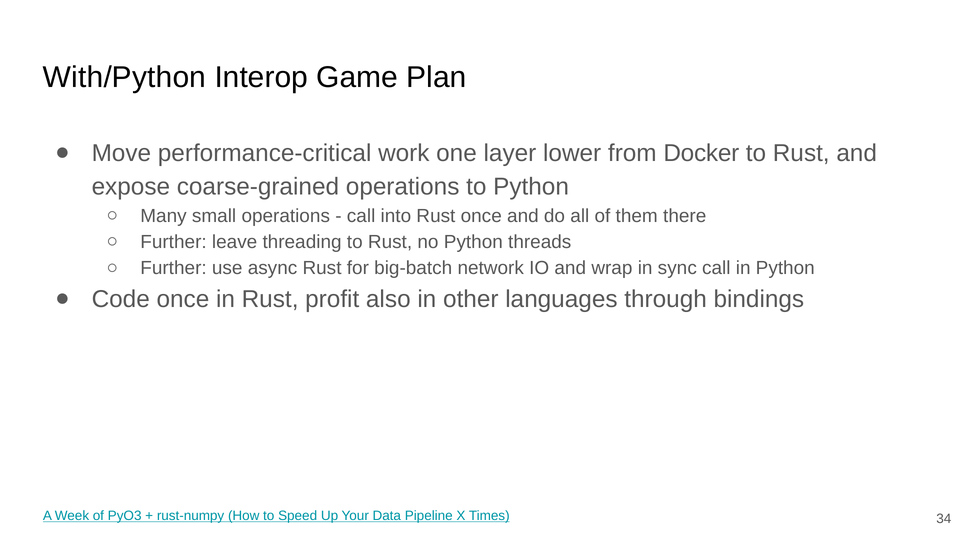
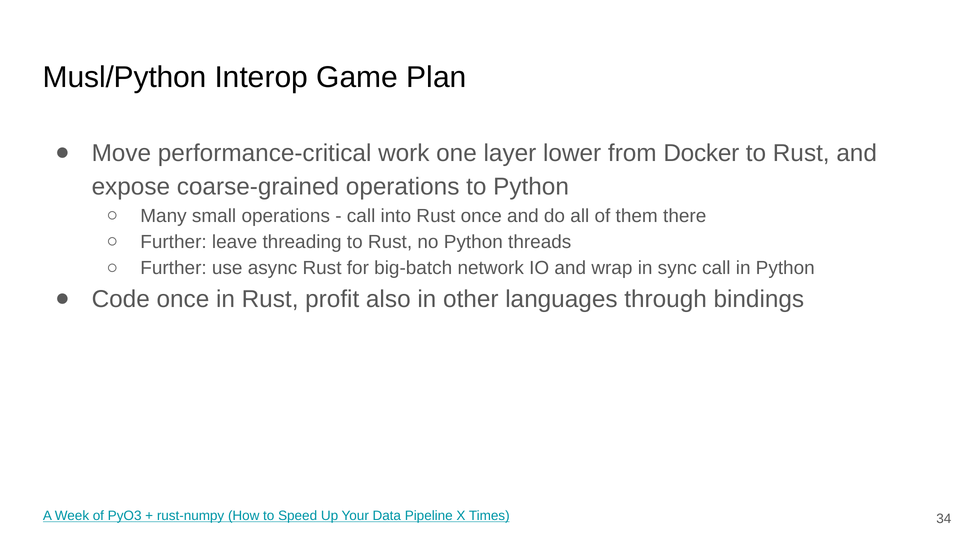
With/Python: With/Python -> Musl/Python
